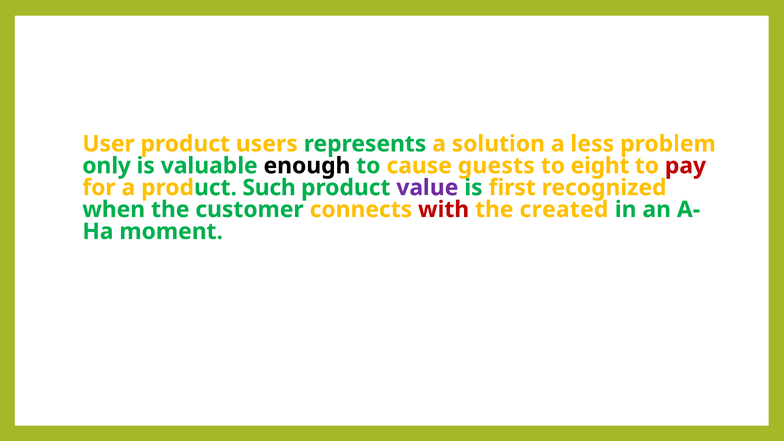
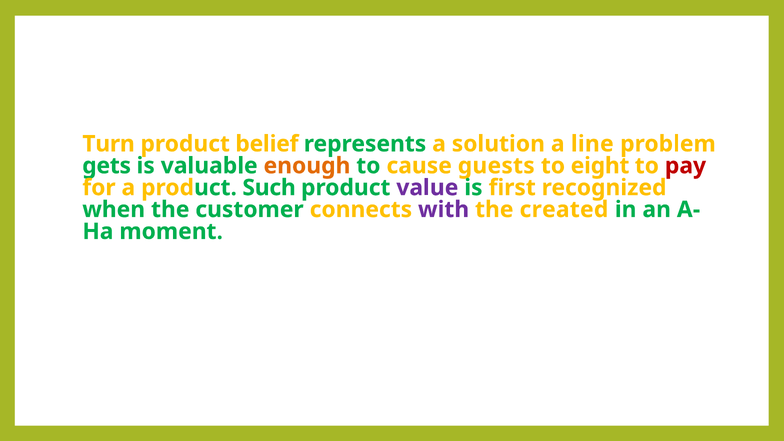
User: User -> Turn
users: users -> belief
less: less -> line
only: only -> gets
enough colour: black -> orange
with colour: red -> purple
